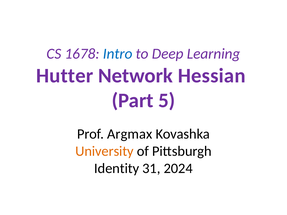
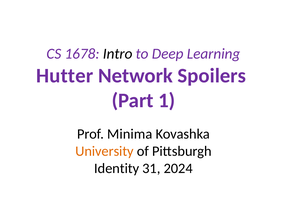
Intro colour: blue -> black
Hessian: Hessian -> Spoilers
5: 5 -> 1
Argmax: Argmax -> Minima
